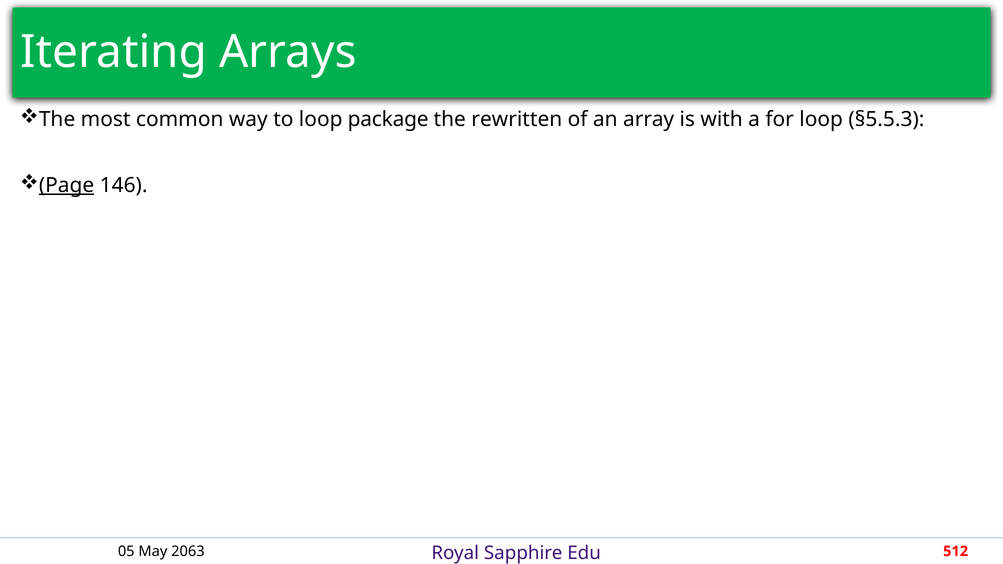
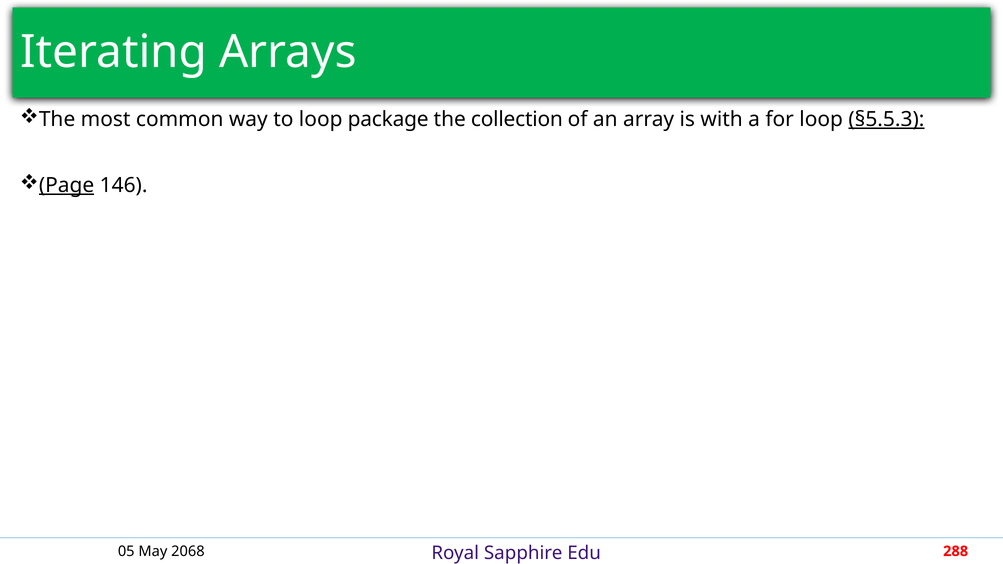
rewritten: rewritten -> collection
§5.5.3 underline: none -> present
2063: 2063 -> 2068
512: 512 -> 288
